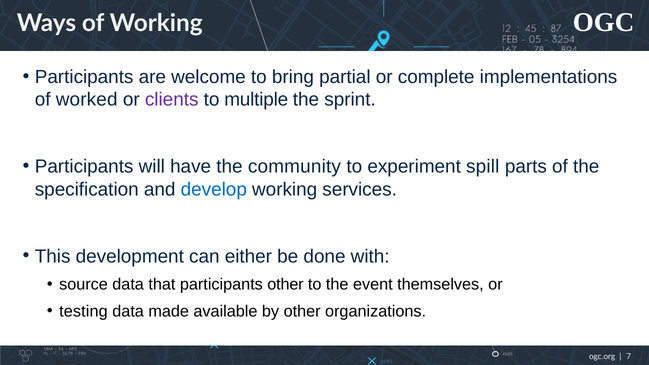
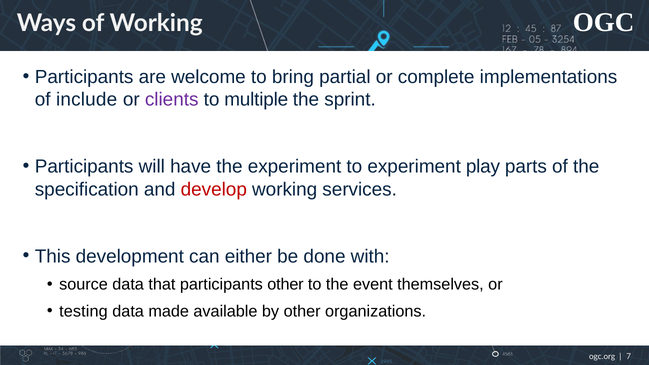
worked: worked -> include
the community: community -> experiment
spill: spill -> play
develop colour: blue -> red
